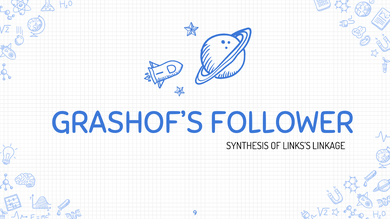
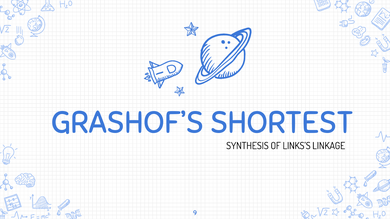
FOLLOWER: FOLLOWER -> SHORTEST
